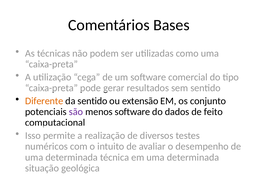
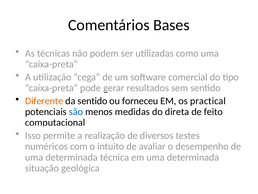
extensão: extensão -> forneceu
conjunto: conjunto -> practical
são colour: purple -> blue
menos software: software -> medidas
dados: dados -> direta
